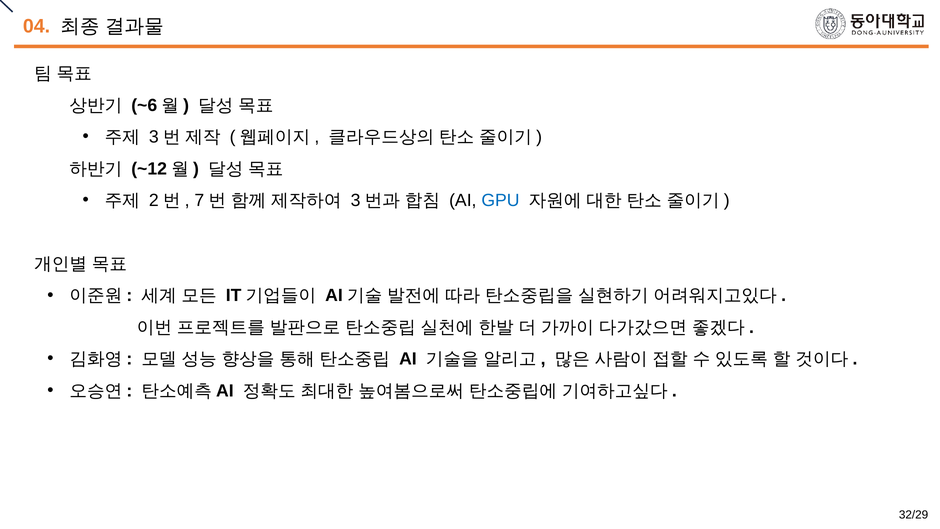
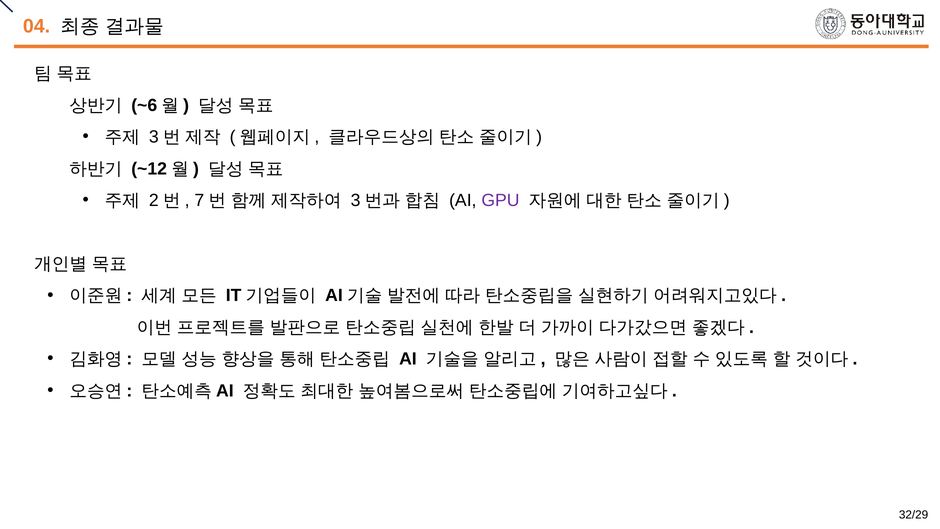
GPU colour: blue -> purple
